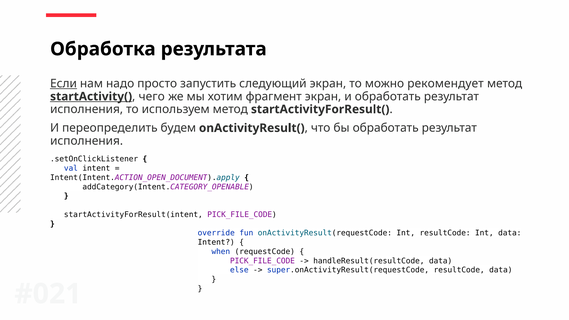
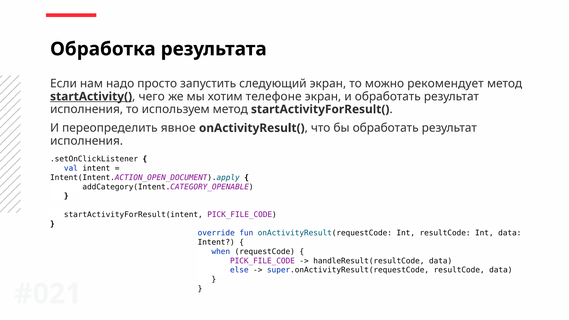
Если underline: present -> none
фрагмент: фрагмент -> телефоне
будем: будем -> явное
